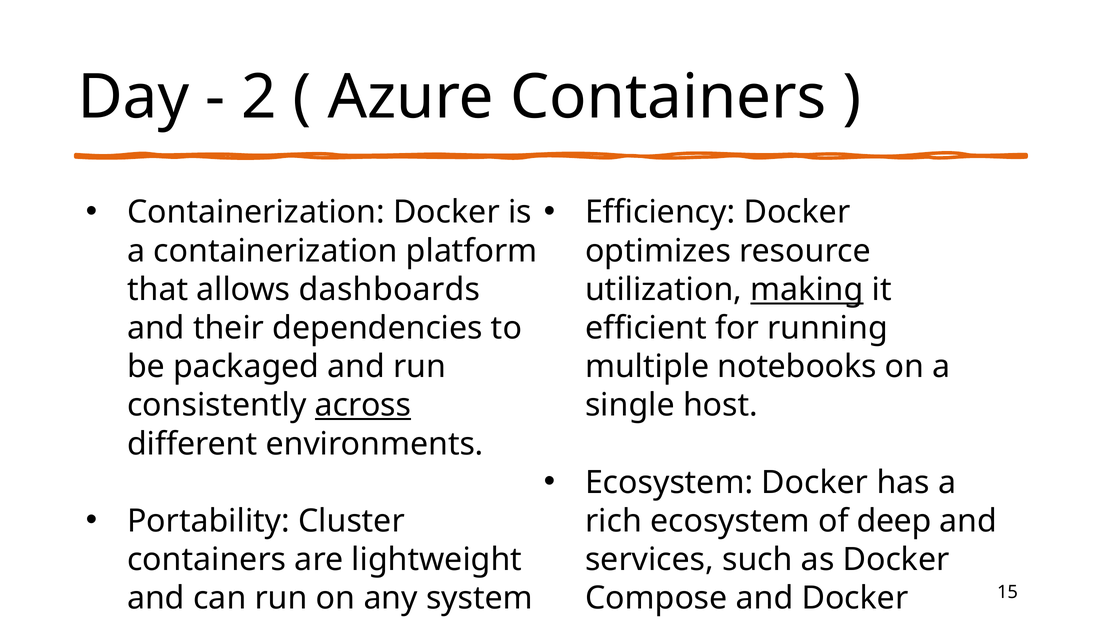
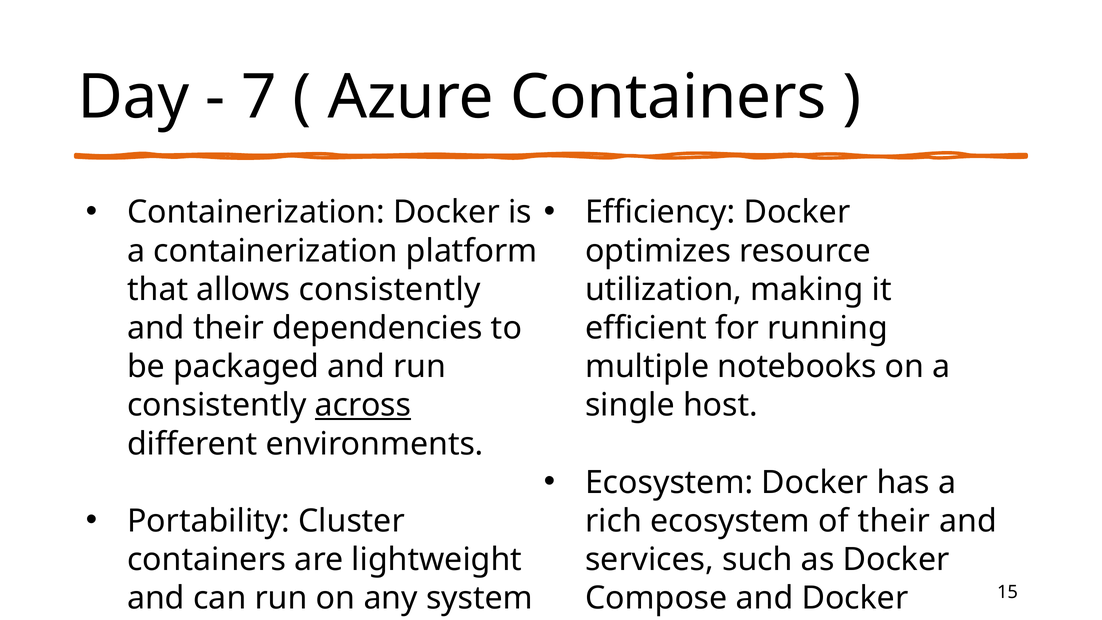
2: 2 -> 7
allows dashboards: dashboards -> consistently
making at (807, 289) underline: present -> none
of deep: deep -> their
